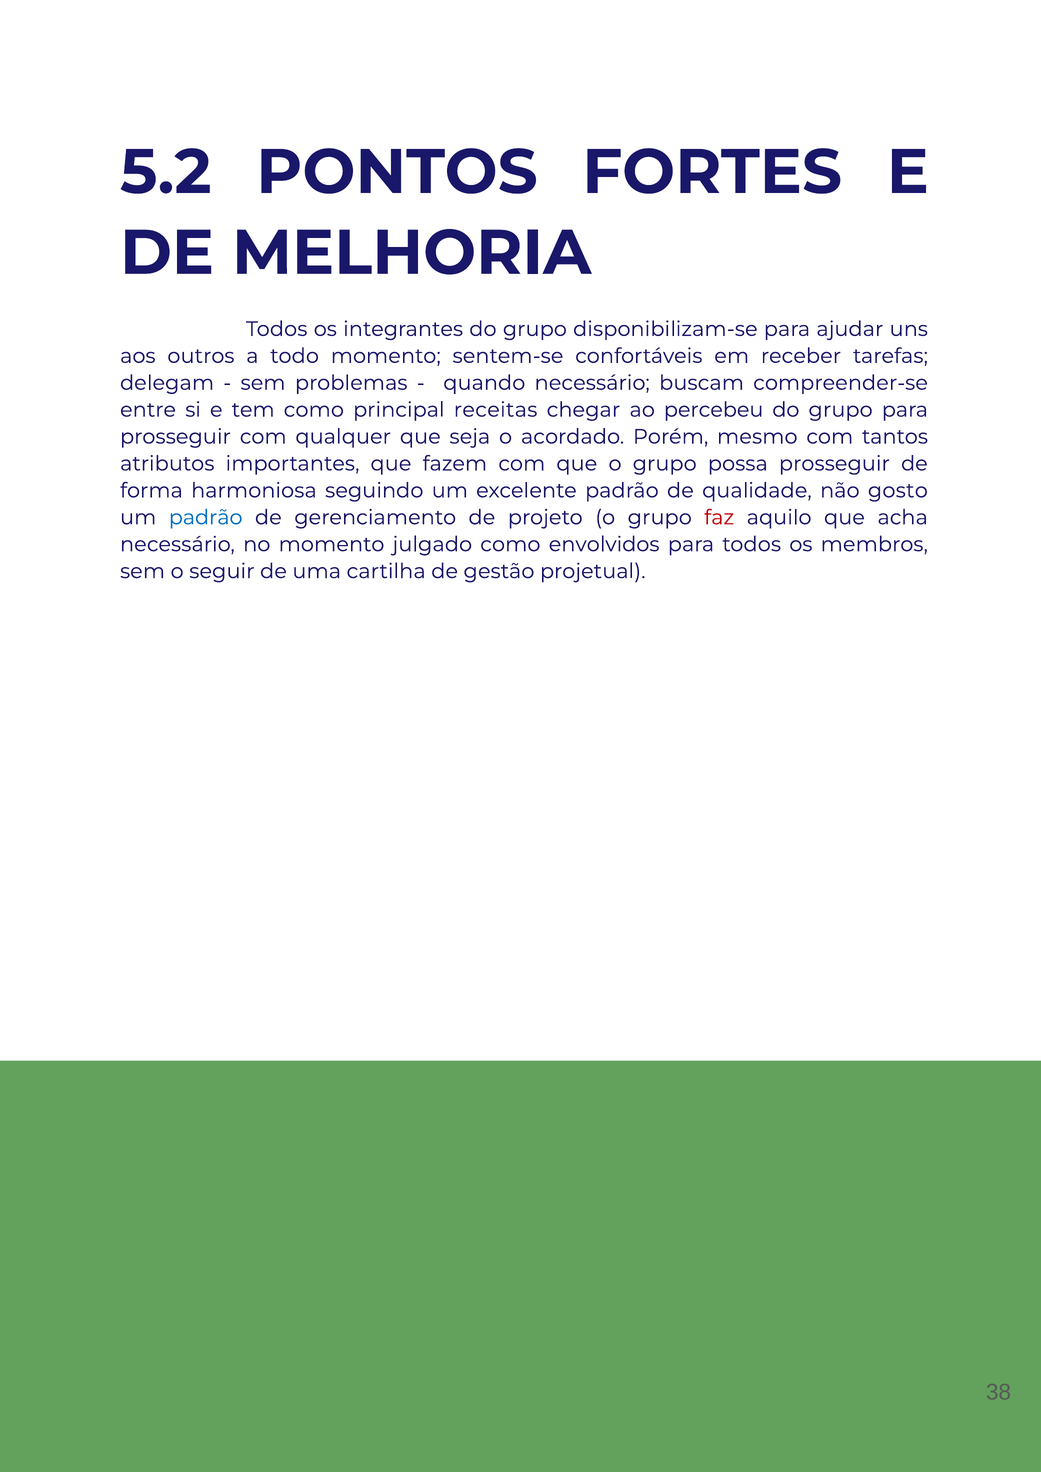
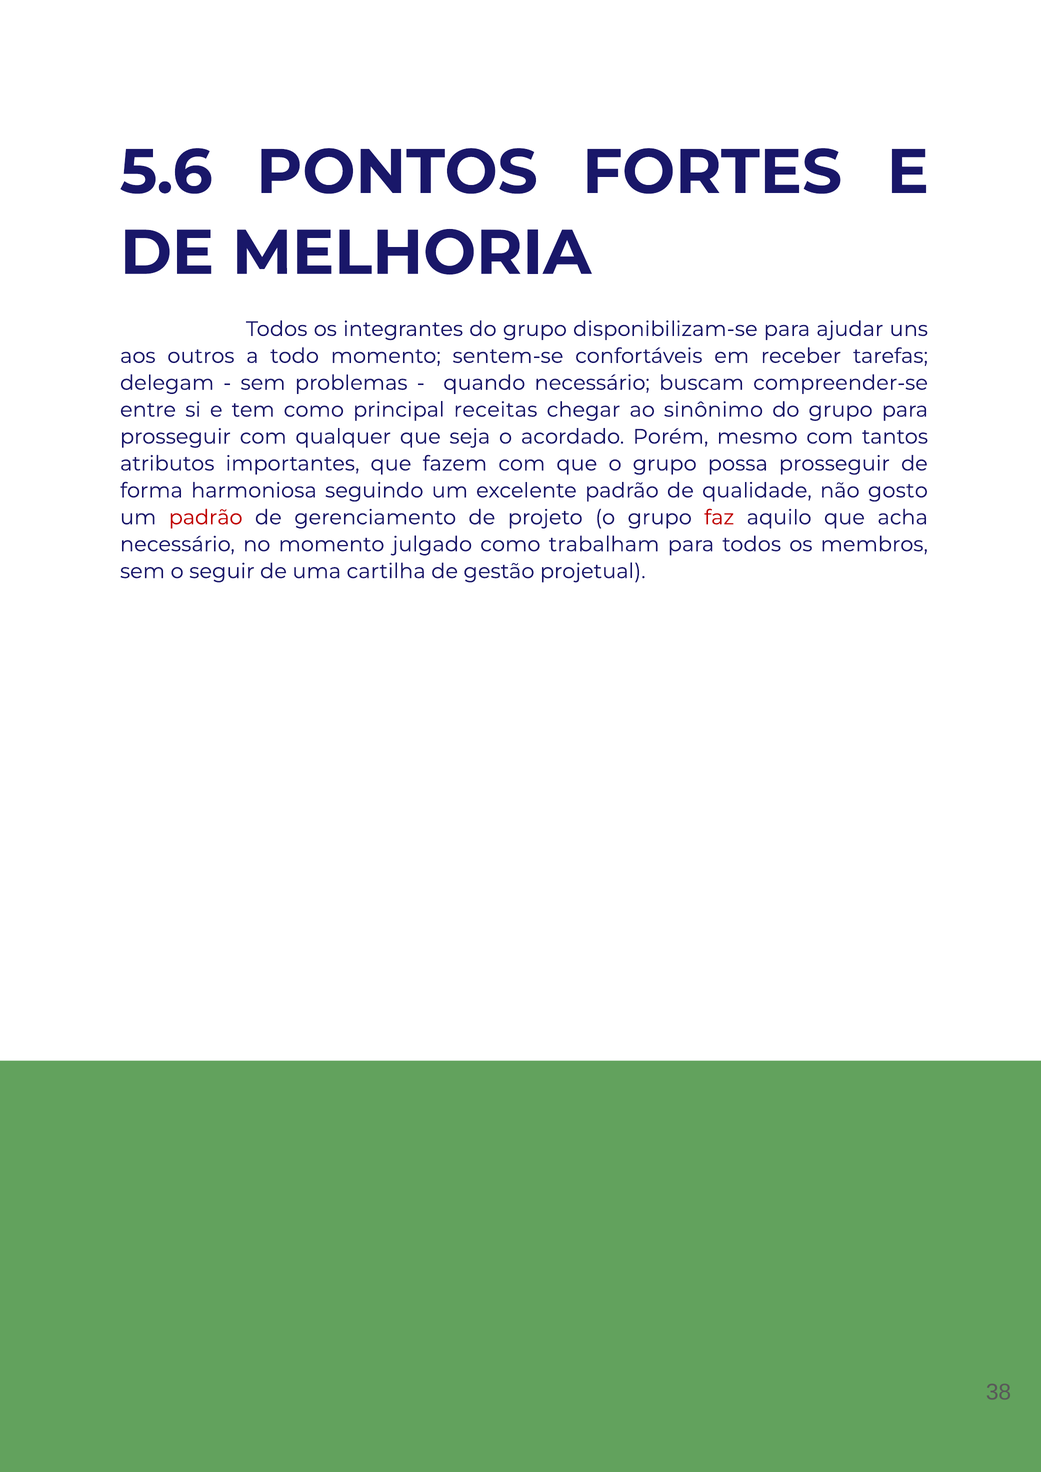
5.2: 5.2 -> 5.6
percebeu: percebeu -> sinônimo
padrão at (206, 518) colour: blue -> red
envolvidos: envolvidos -> trabalham
